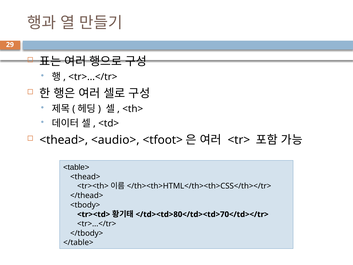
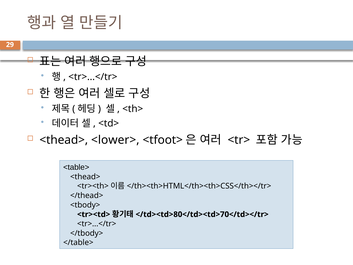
<audio>: <audio> -> <lower>
